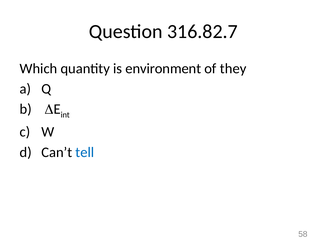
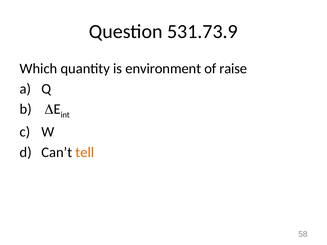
316.82.7: 316.82.7 -> 531.73.9
they: they -> raise
tell colour: blue -> orange
